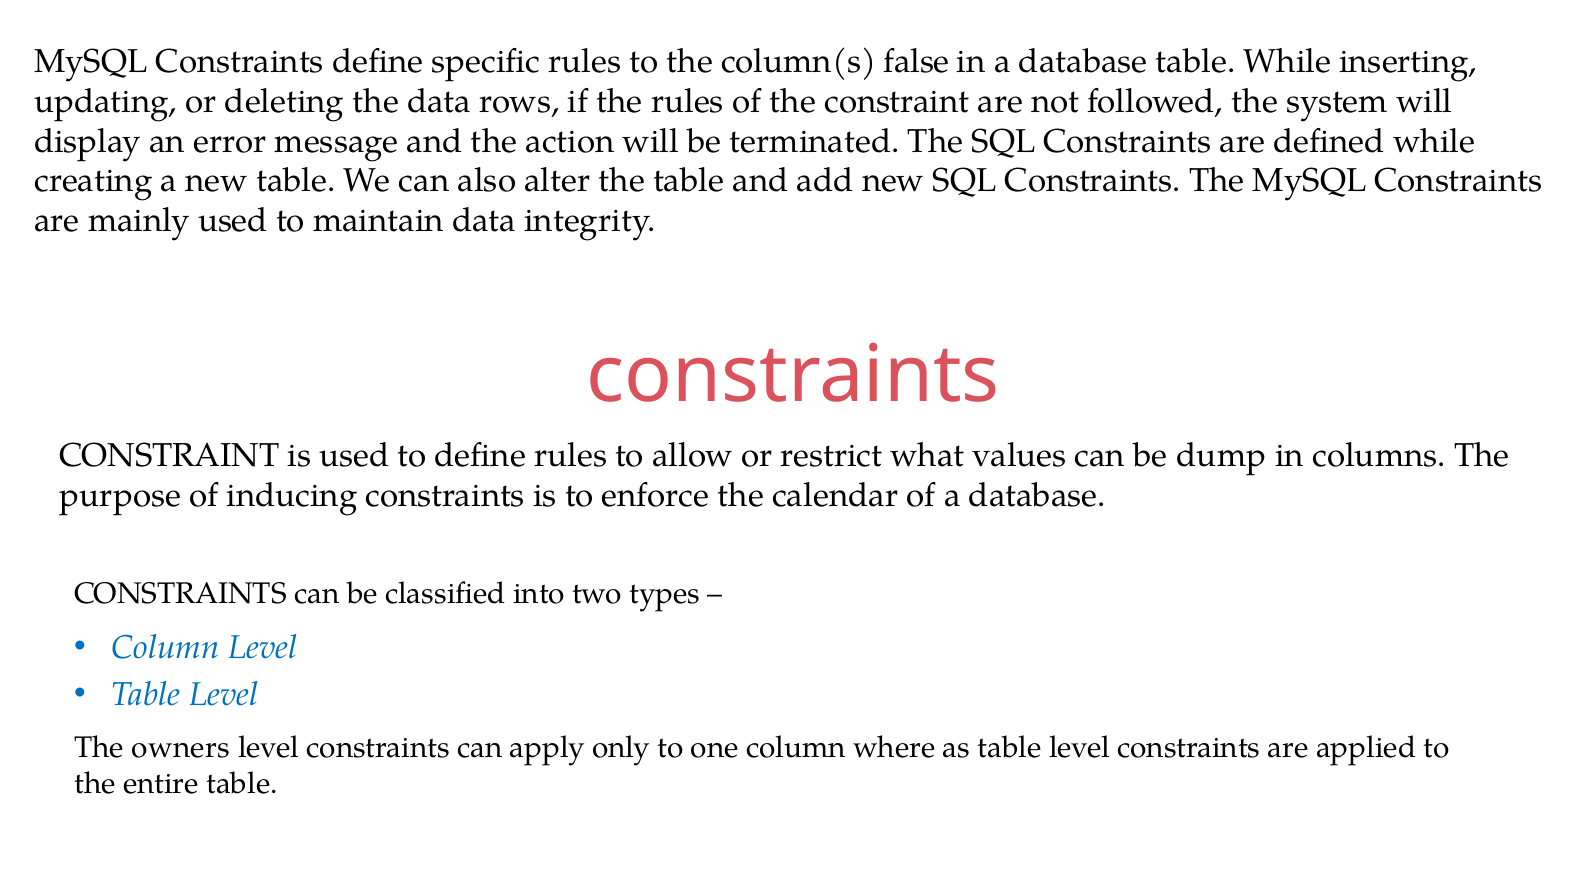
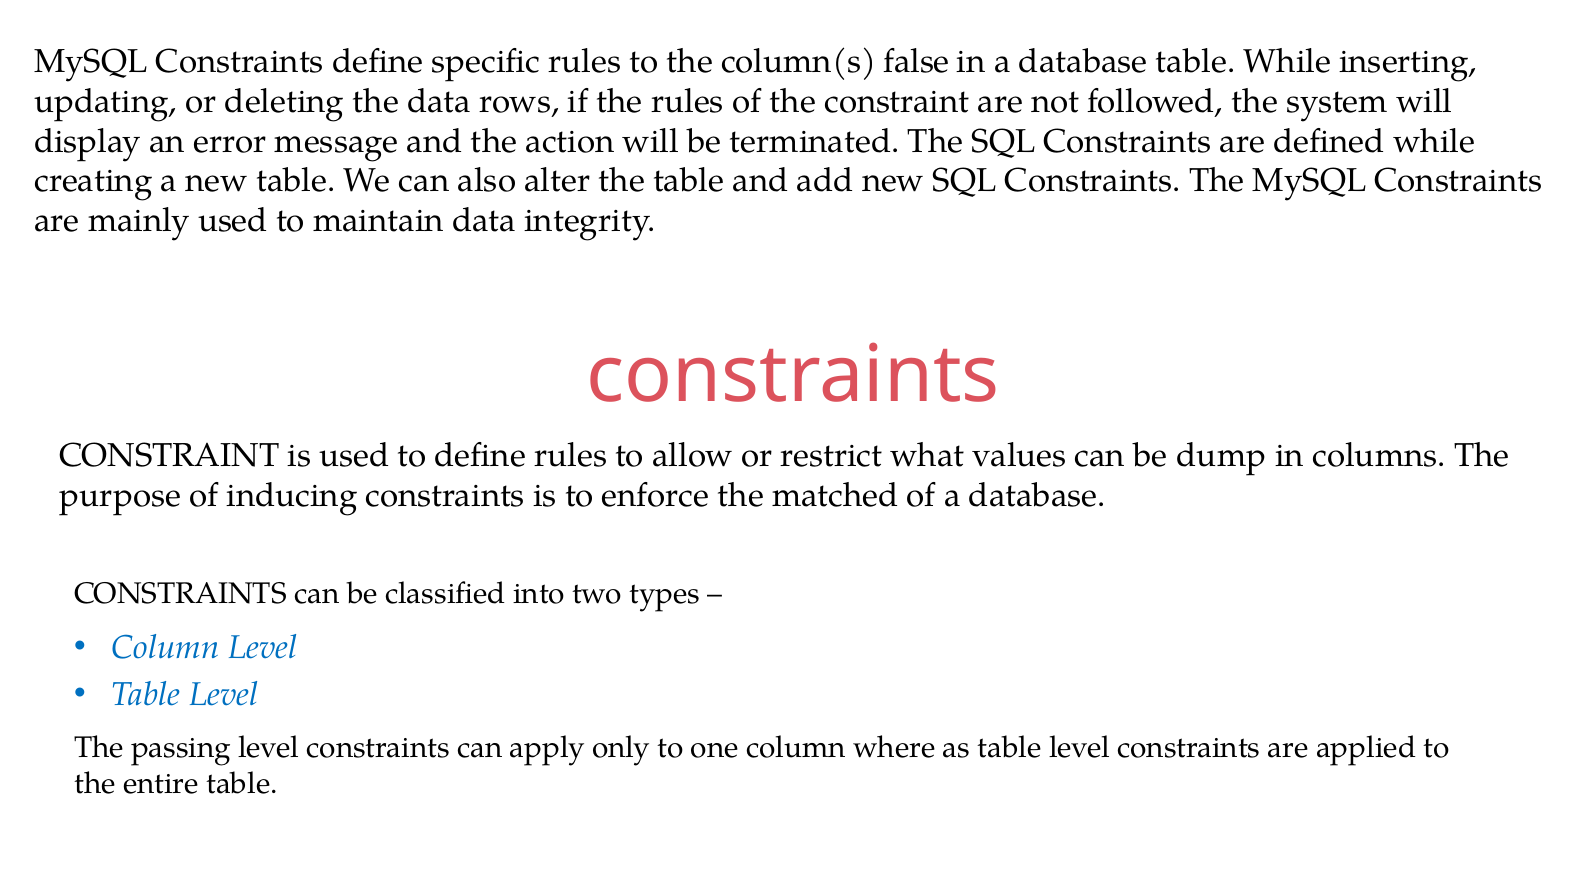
calendar: calendar -> matched
owners: owners -> passing
